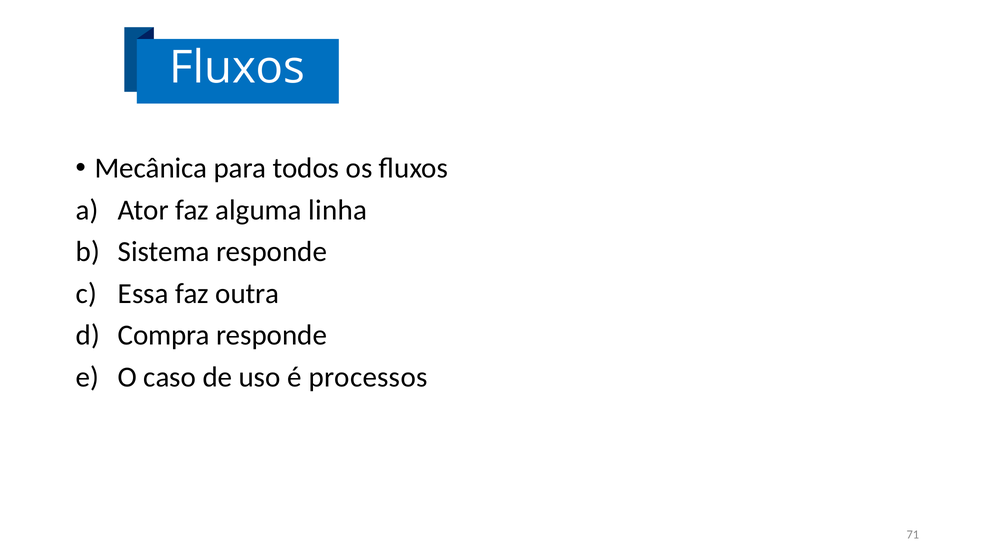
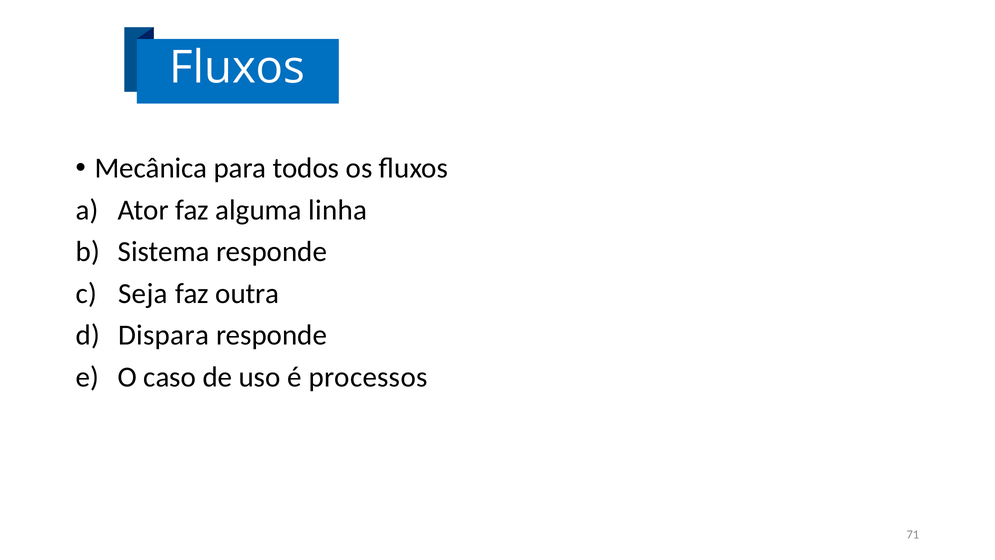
Essa: Essa -> Seja
Compra: Compra -> Dispara
